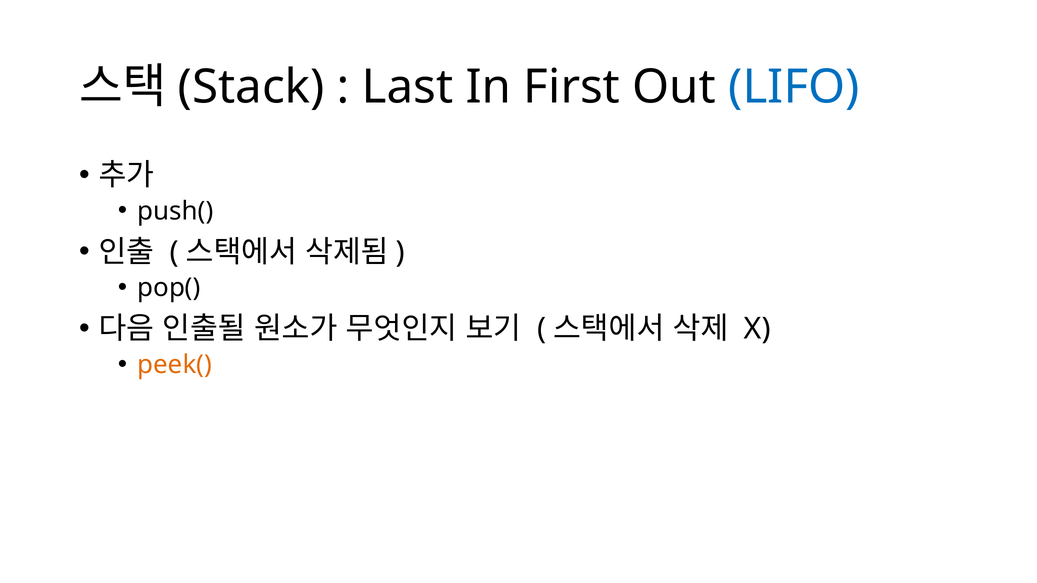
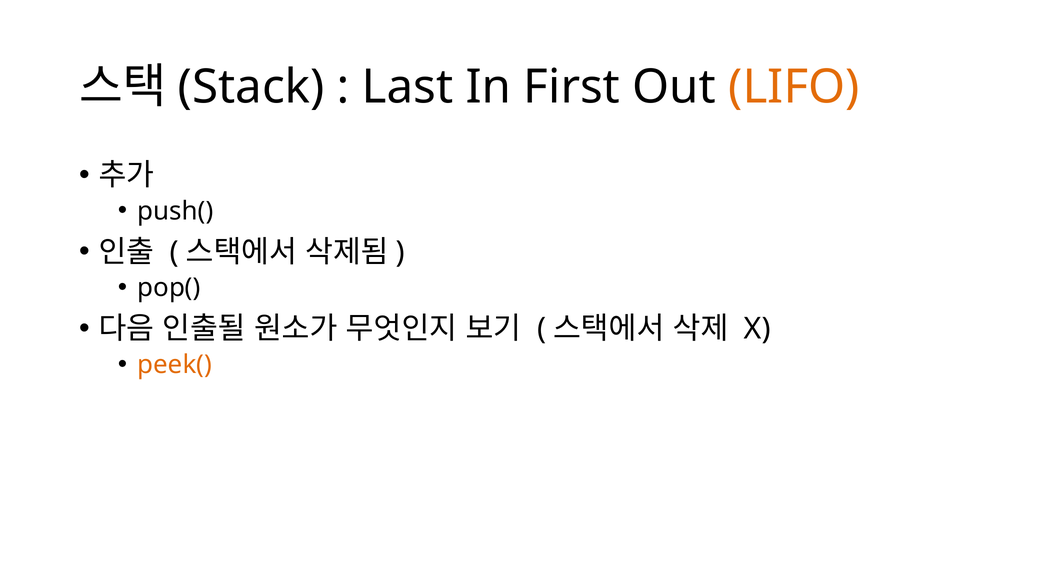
LIFO colour: blue -> orange
